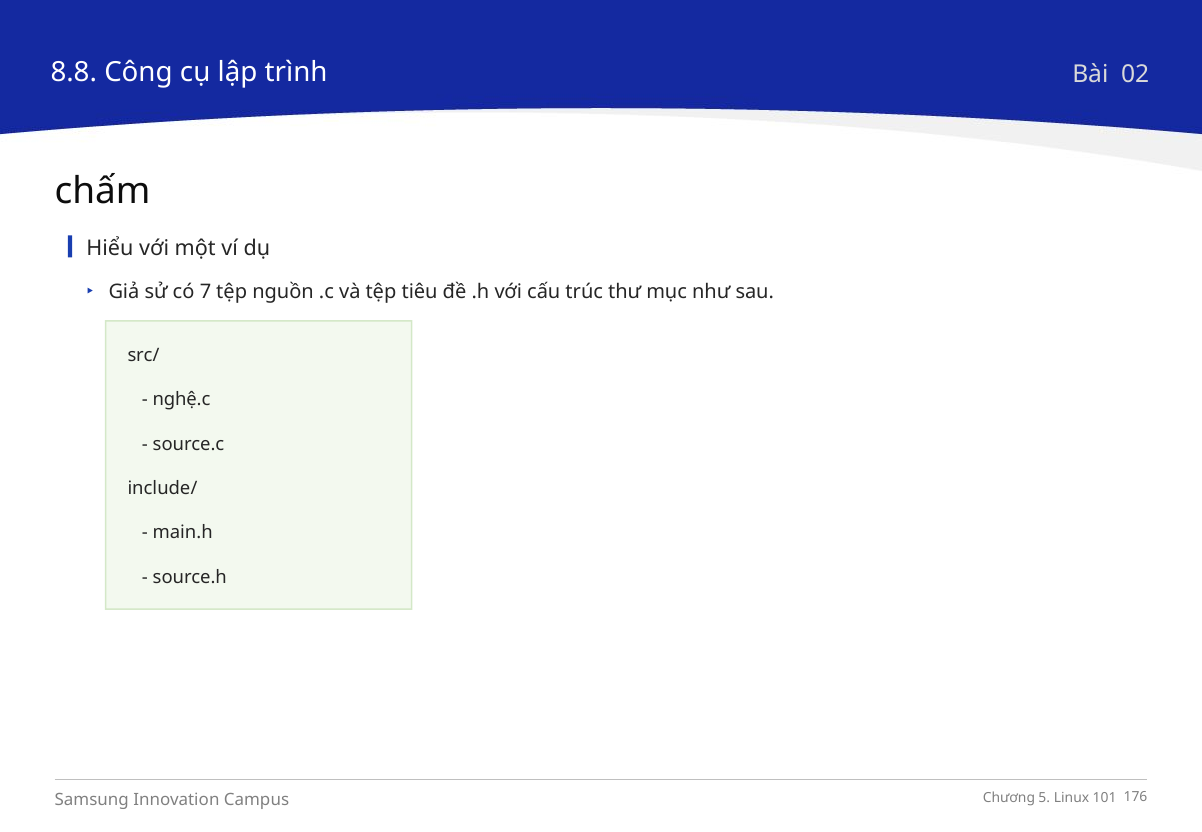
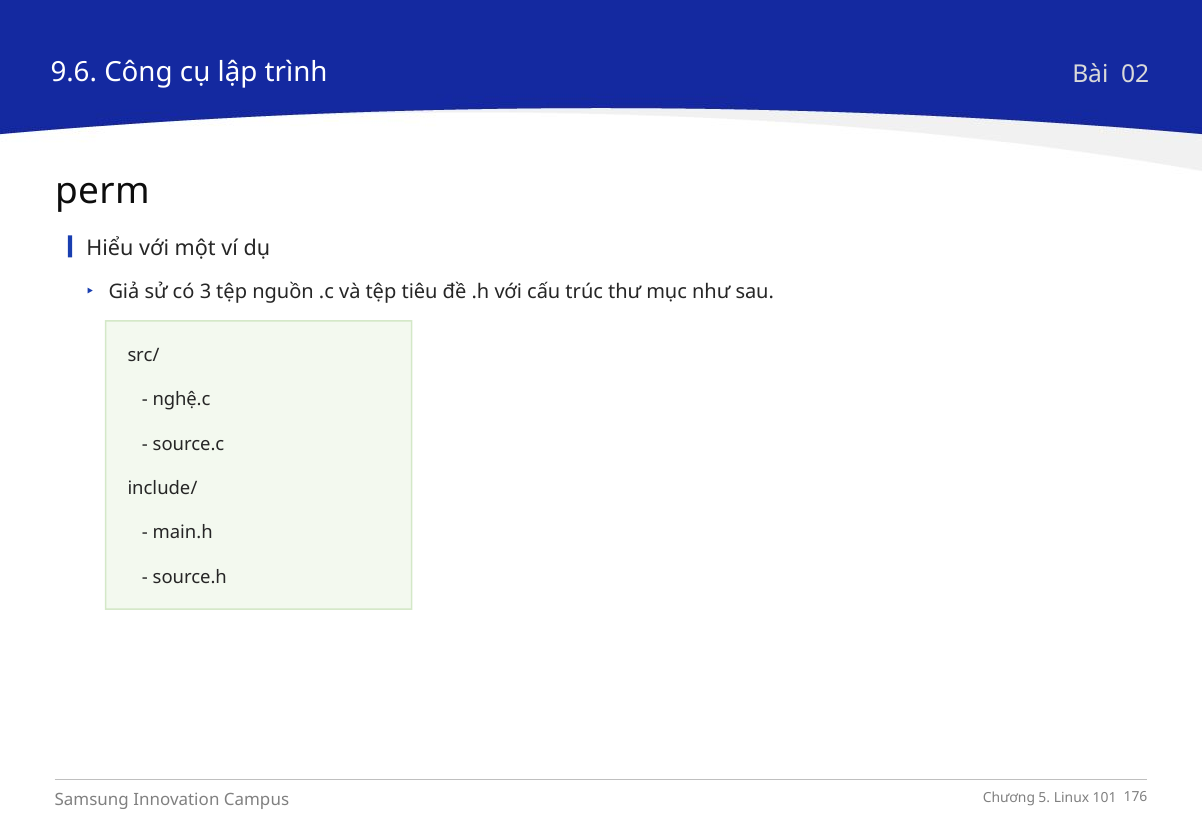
8.8: 8.8 -> 9.6
chấm: chấm -> perm
7: 7 -> 3
